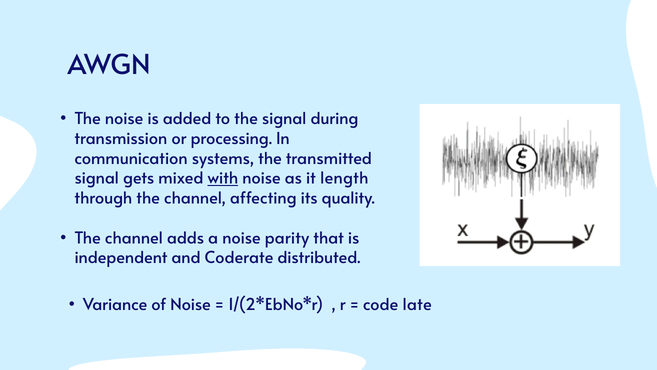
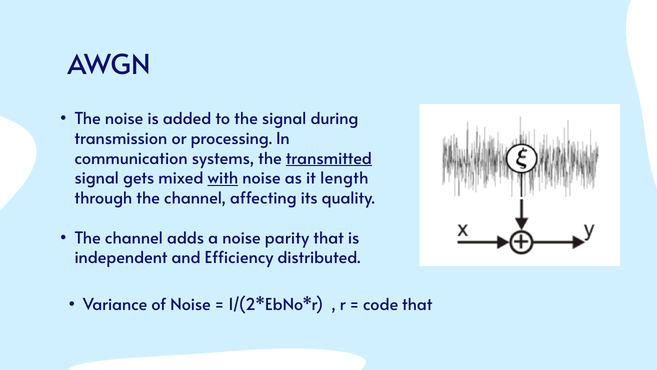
transmitted underline: none -> present
Coderate: Coderate -> Efficiency
code late: late -> that
